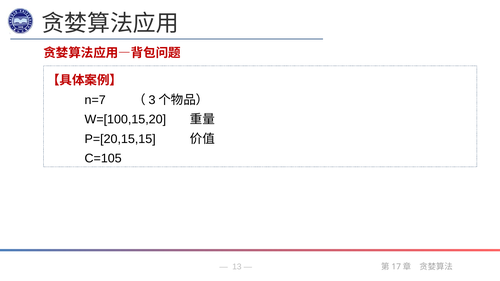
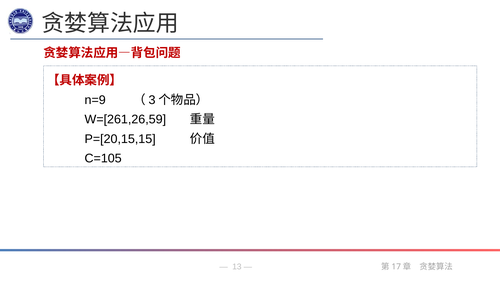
n=7: n=7 -> n=9
W=[100,15,20: W=[100,15,20 -> W=[261,26,59
